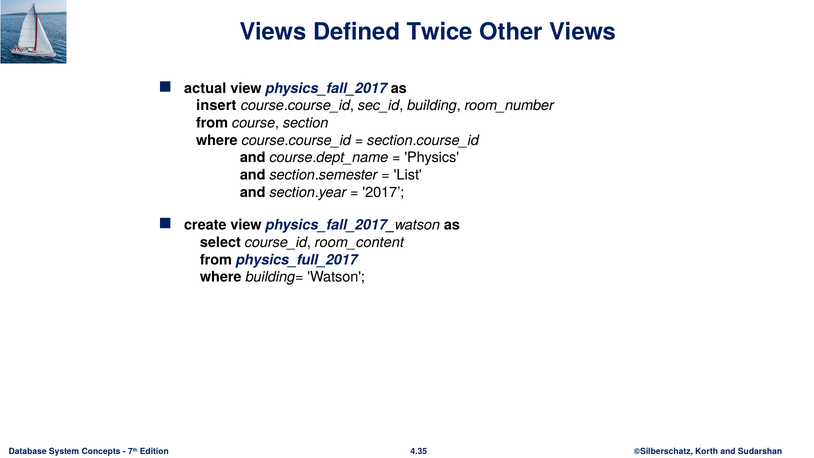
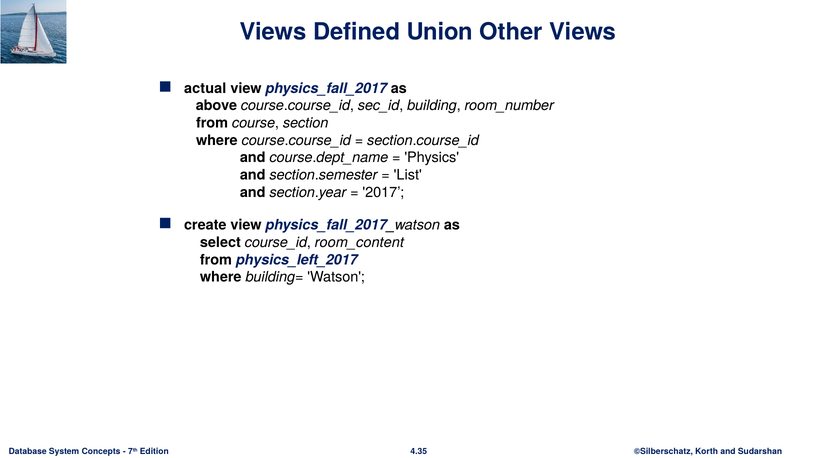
Twice: Twice -> Union
insert: insert -> above
physics_full_2017: physics_full_2017 -> physics_left_2017
